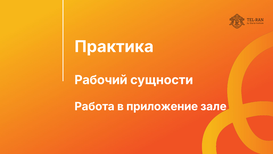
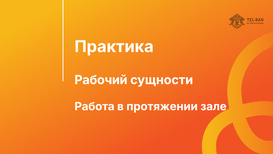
приложение: приложение -> протяжении
